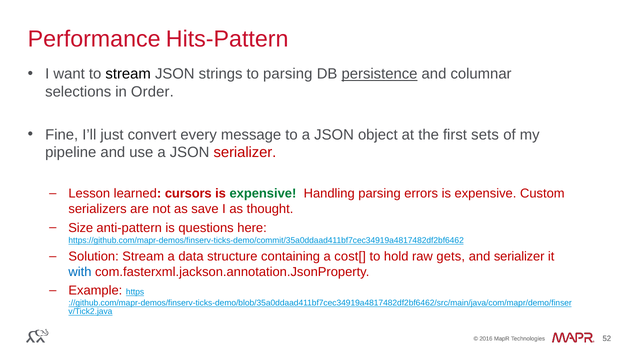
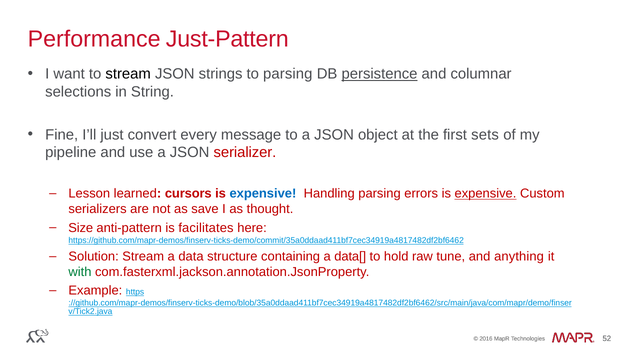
Hits-Pattern: Hits-Pattern -> Just-Pattern
Order: Order -> String
expensive at (263, 194) colour: green -> blue
expensive at (485, 194) underline: none -> present
questions: questions -> facilitates
cost[: cost[ -> data[
gets: gets -> tune
and serializer: serializer -> anything
with colour: blue -> green
